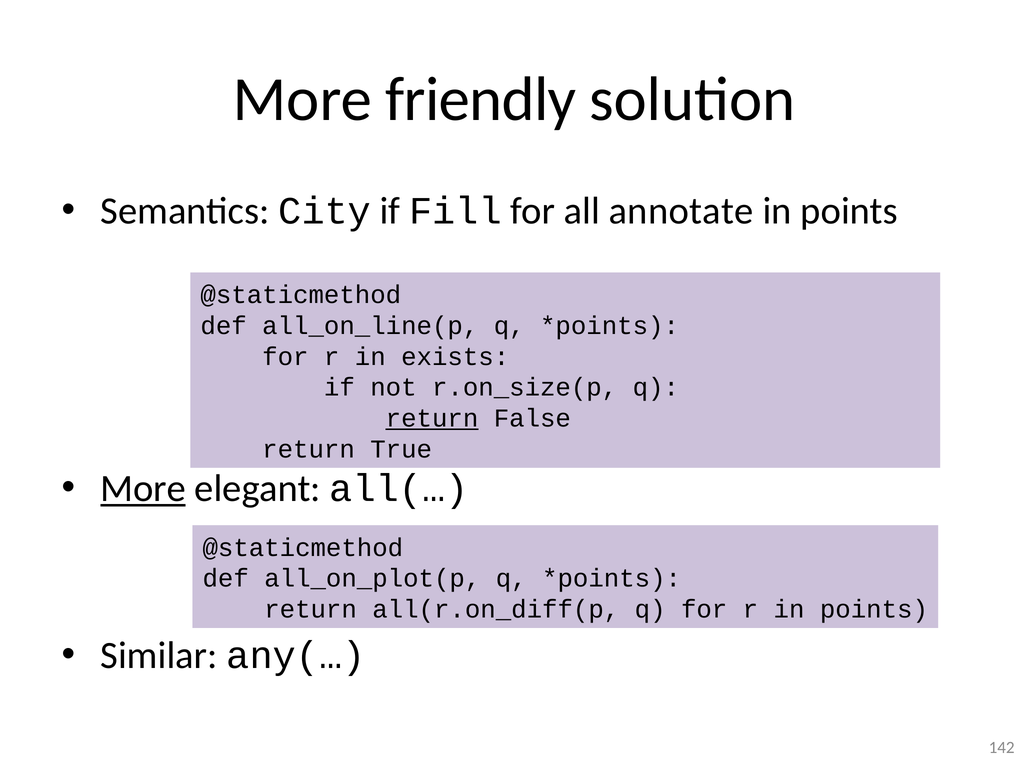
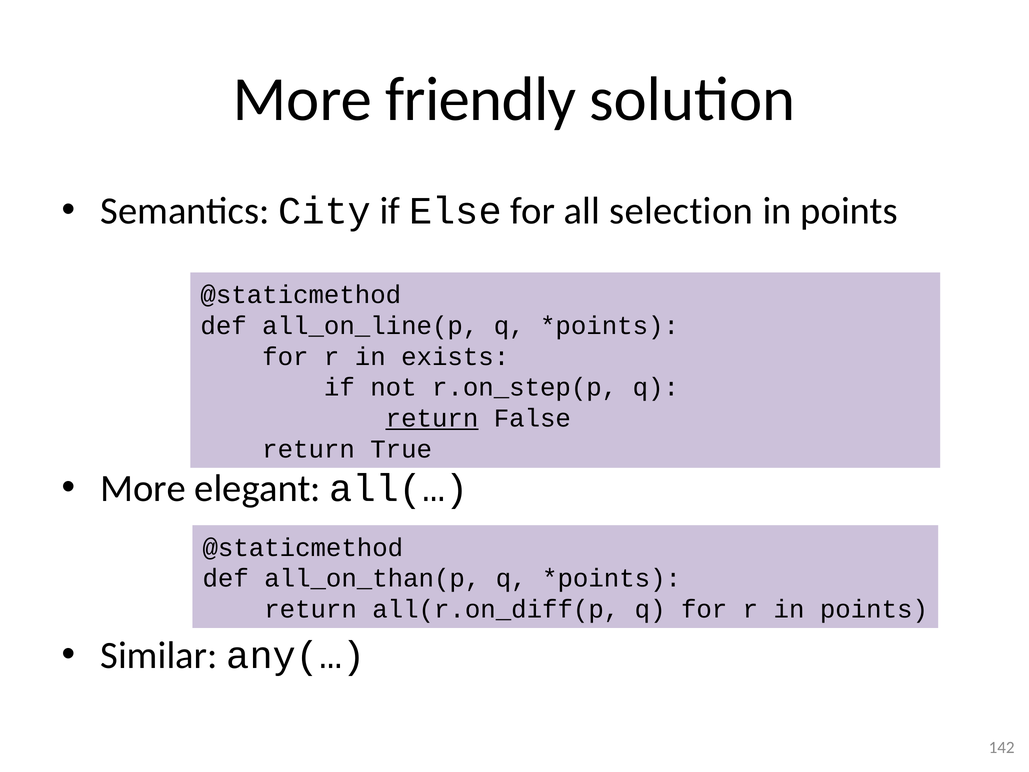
Fill: Fill -> Else
annotate: annotate -> selection
r.on_size(p: r.on_size(p -> r.on_step(p
More at (143, 489) underline: present -> none
all_on_plot(p: all_on_plot(p -> all_on_than(p
